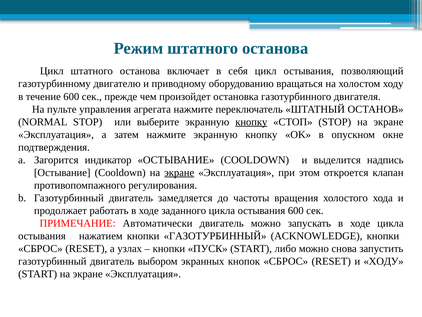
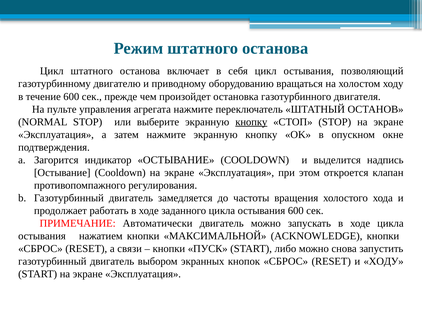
экране at (179, 172) underline: present -> none
кнопки ГАЗОТУРБИННЫЙ: ГАЗОТУРБИННЫЙ -> МАКСИМАЛЬНОЙ
узлах: узлах -> связи
